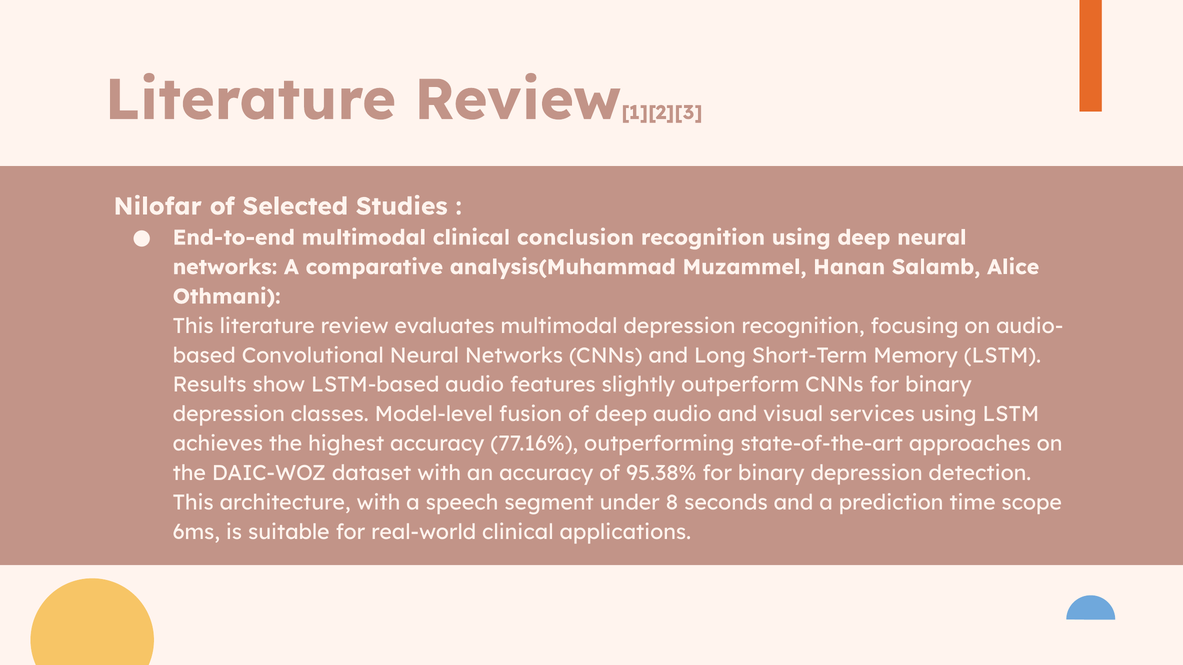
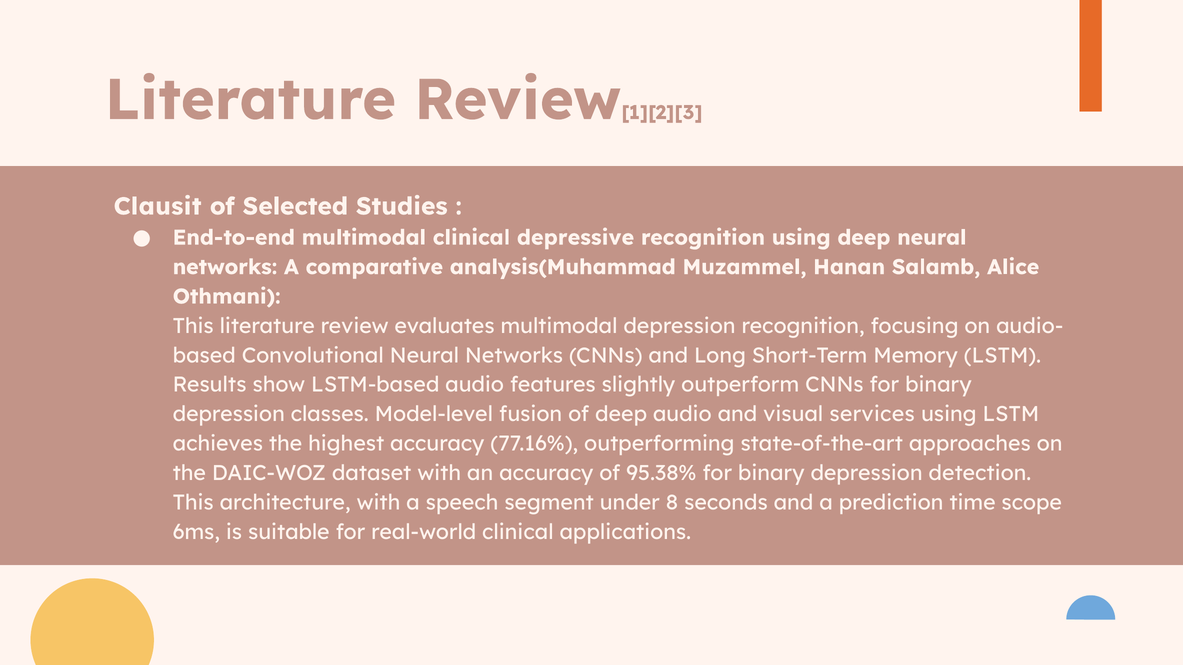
Nilofar: Nilofar -> Clausit
conclusion: conclusion -> depressive
